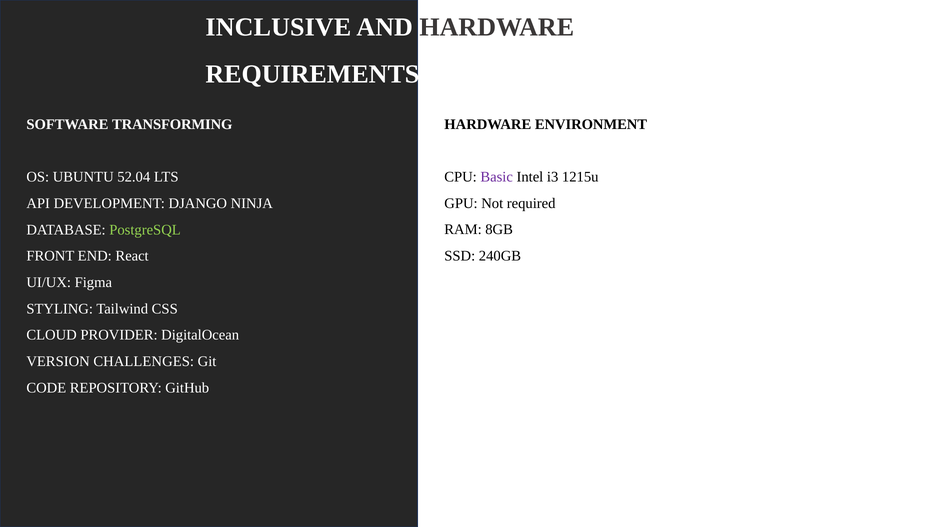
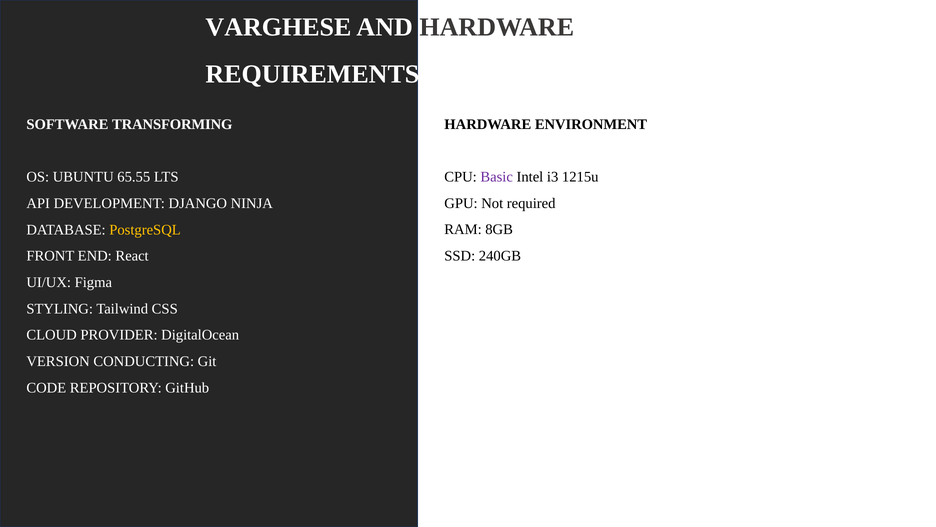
INCLUSIVE: INCLUSIVE -> VARGHESE
52.04: 52.04 -> 65.55
PostgreSQL colour: light green -> yellow
CHALLENGES: CHALLENGES -> CONDUCTING
